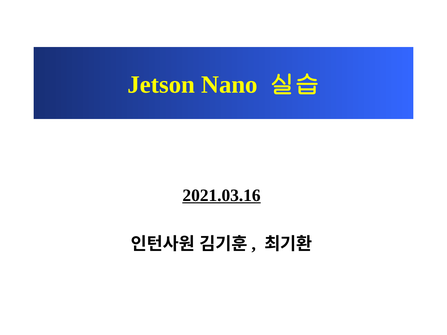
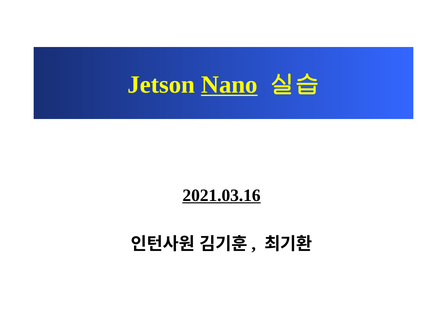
Nano underline: none -> present
